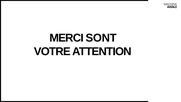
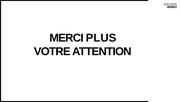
SONT: SONT -> PLUS
